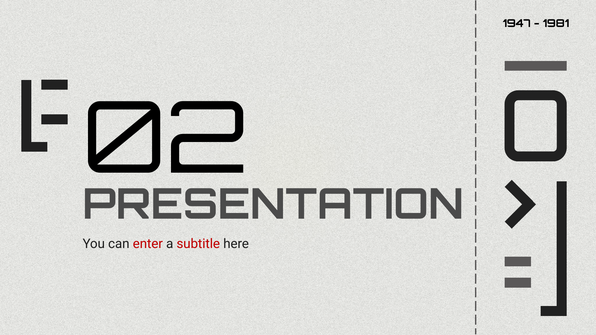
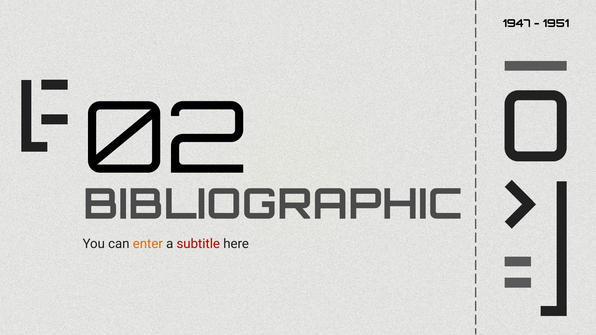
1981: 1981 -> 1951
PRESENTATION: PRESENTATION -> BIBLIOGRAPHIC
enter colour: red -> orange
